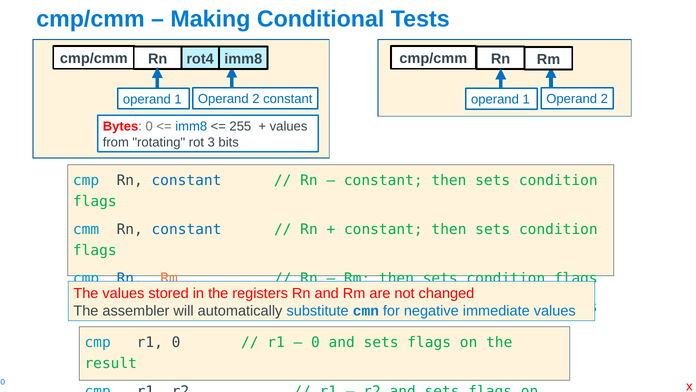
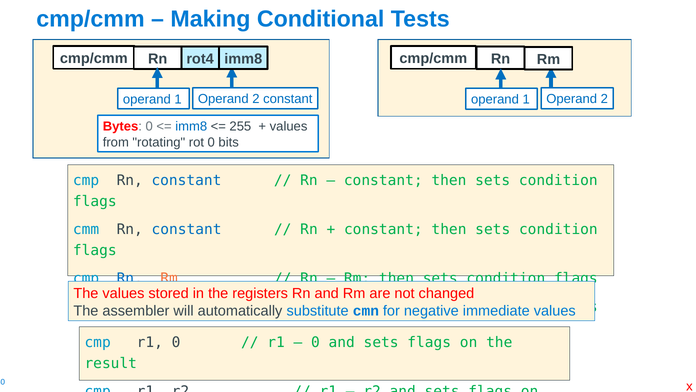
rot 3: 3 -> 0
